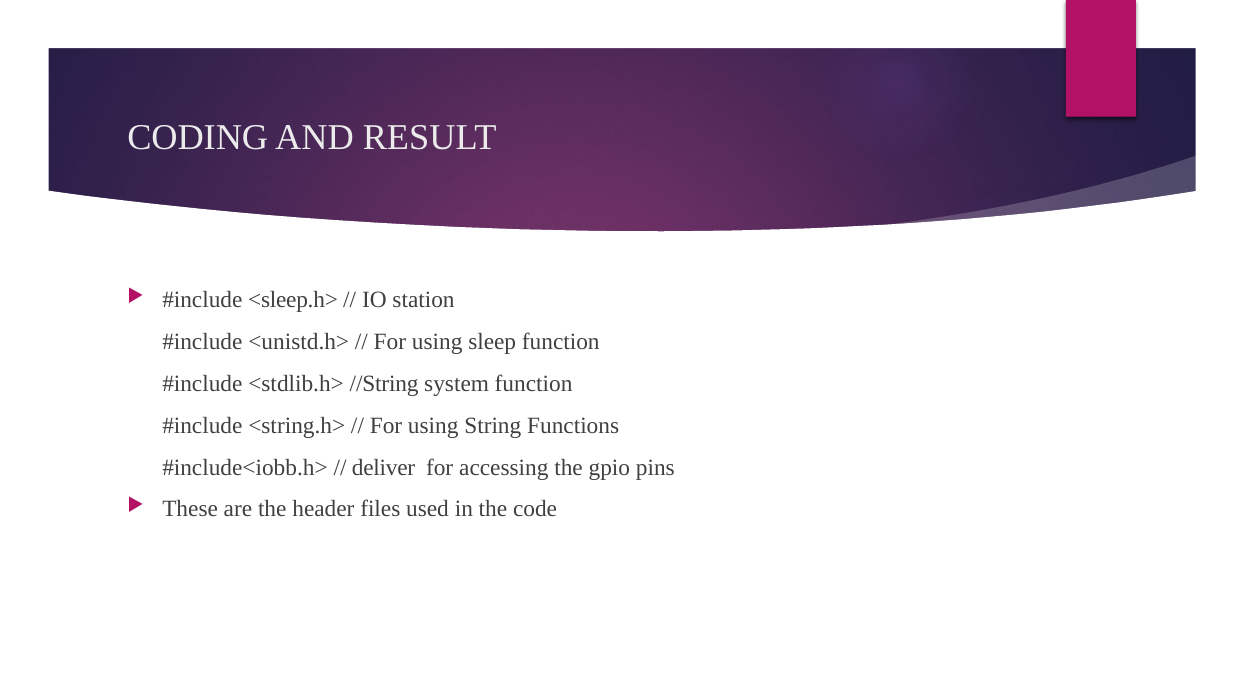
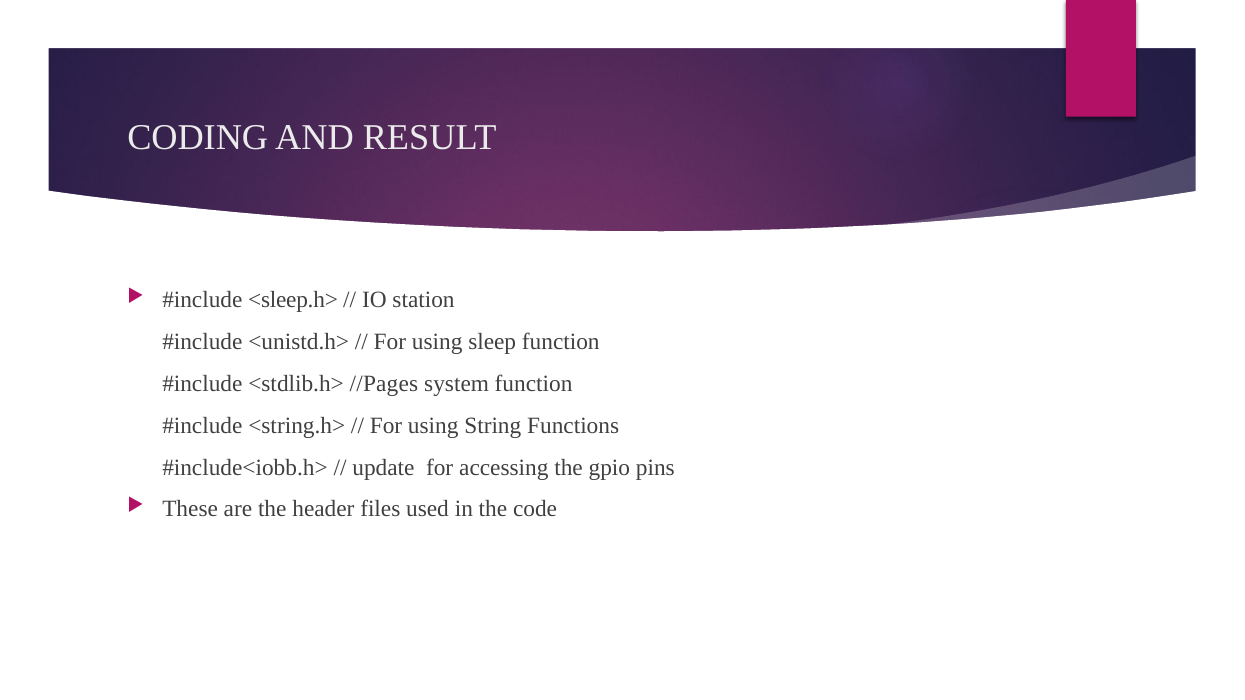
//String: //String -> //Pages
deliver: deliver -> update
